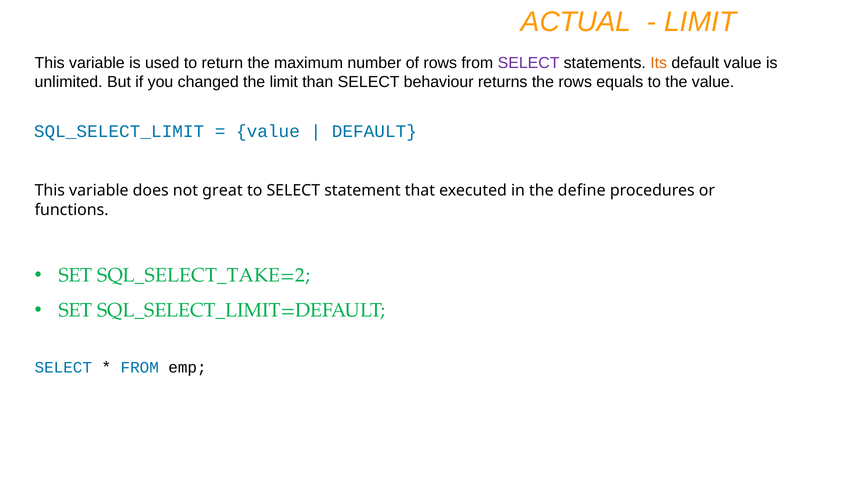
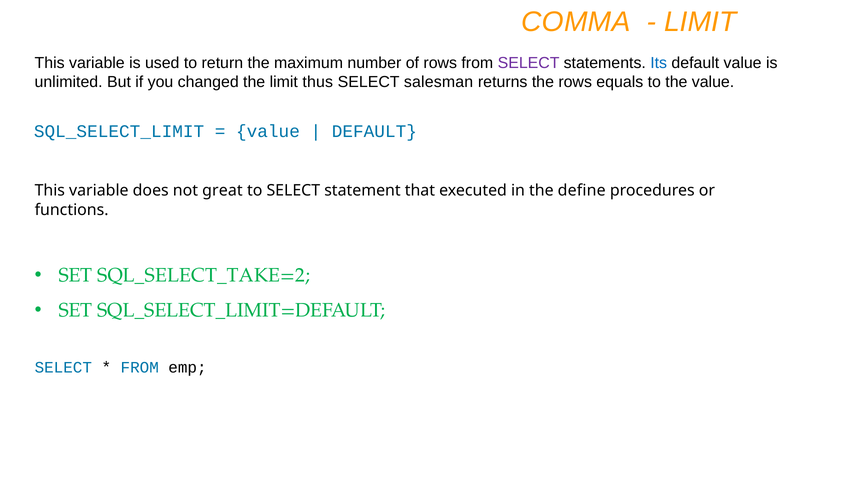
ACTUAL: ACTUAL -> COMMA
Its colour: orange -> blue
than: than -> thus
behaviour: behaviour -> salesman
